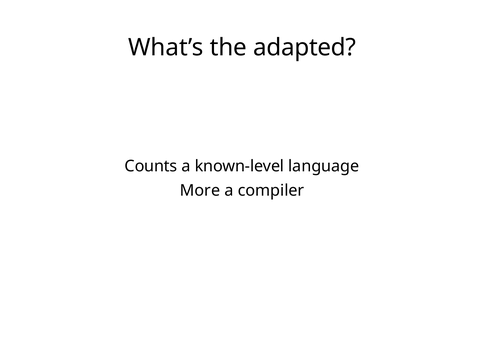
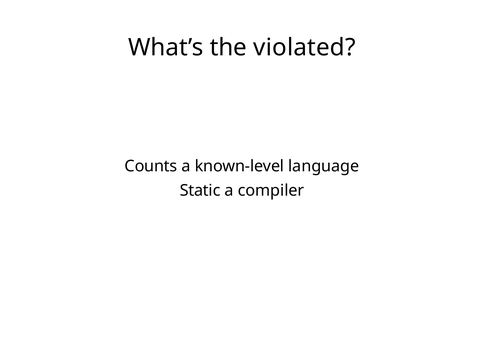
adapted: adapted -> violated
More: More -> Static
